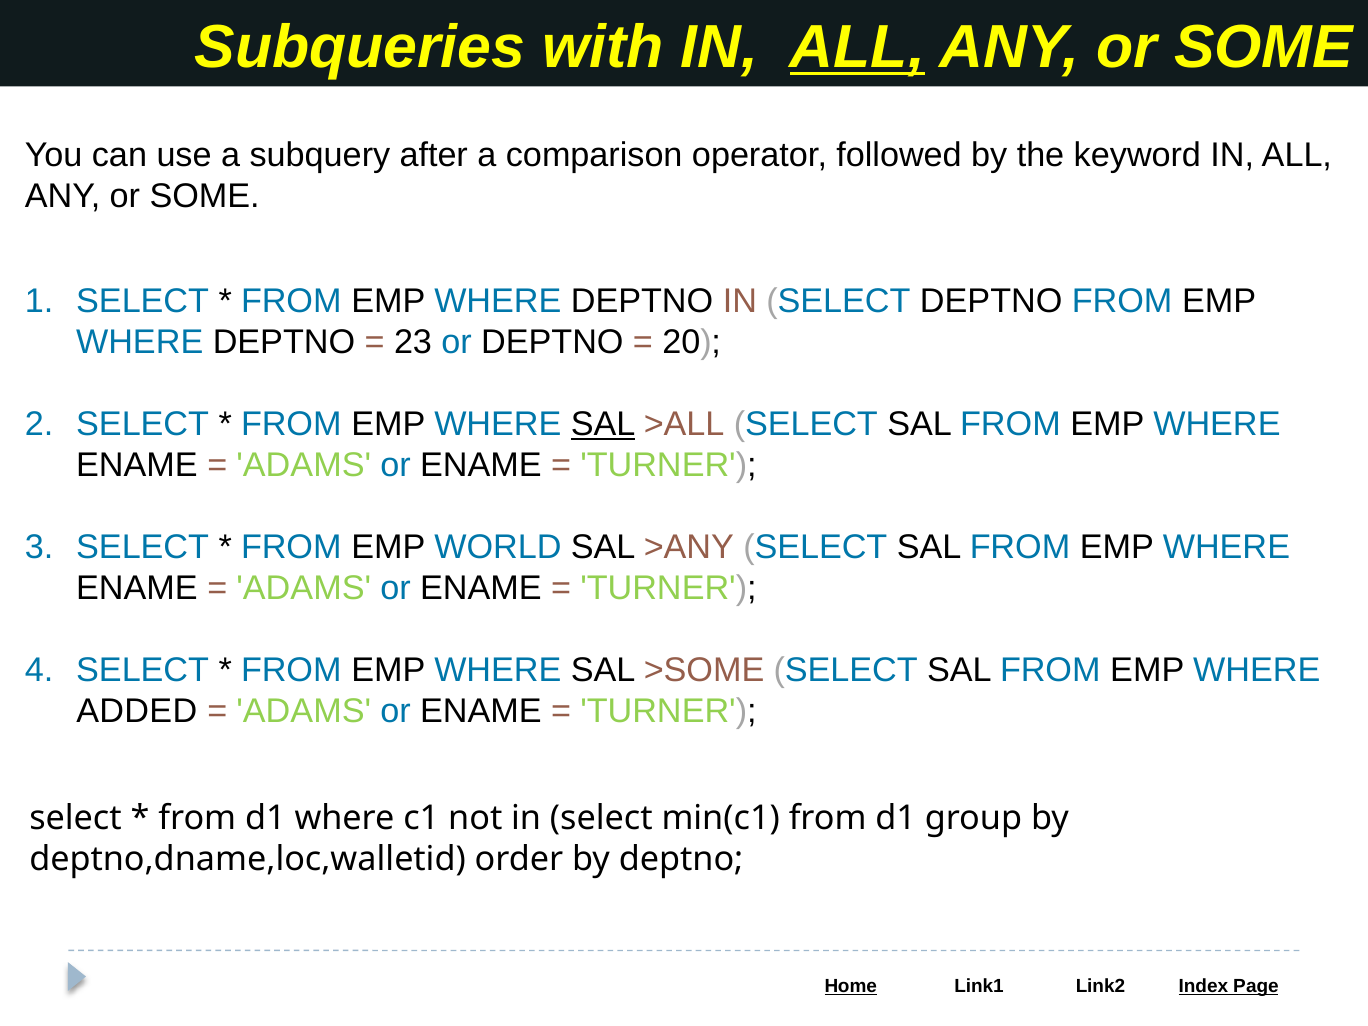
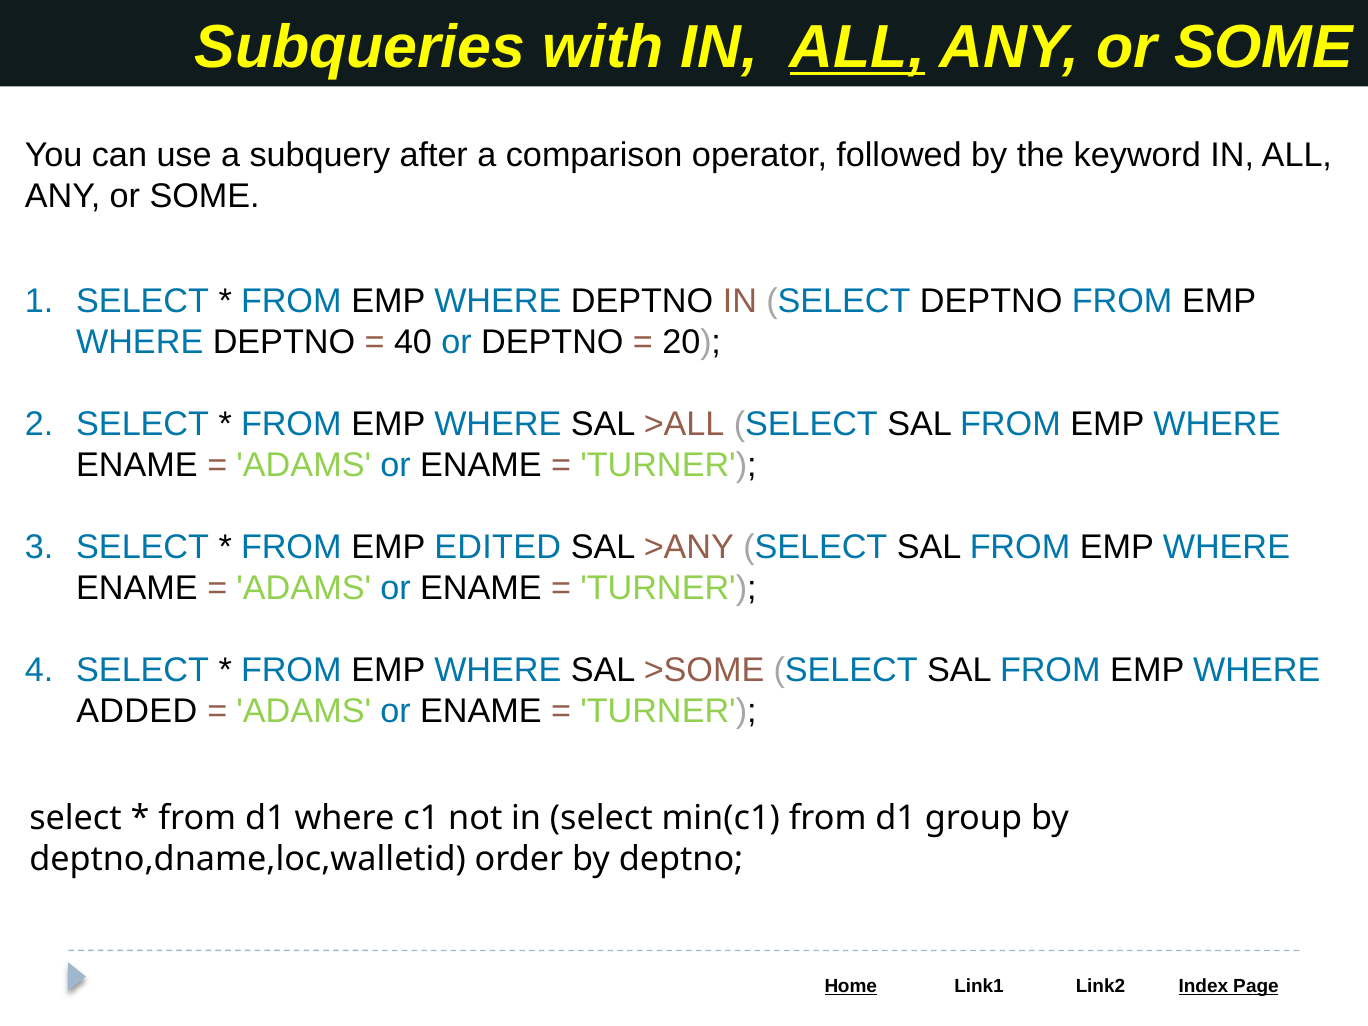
23: 23 -> 40
SAL at (603, 424) underline: present -> none
WORLD: WORLD -> EDITED
